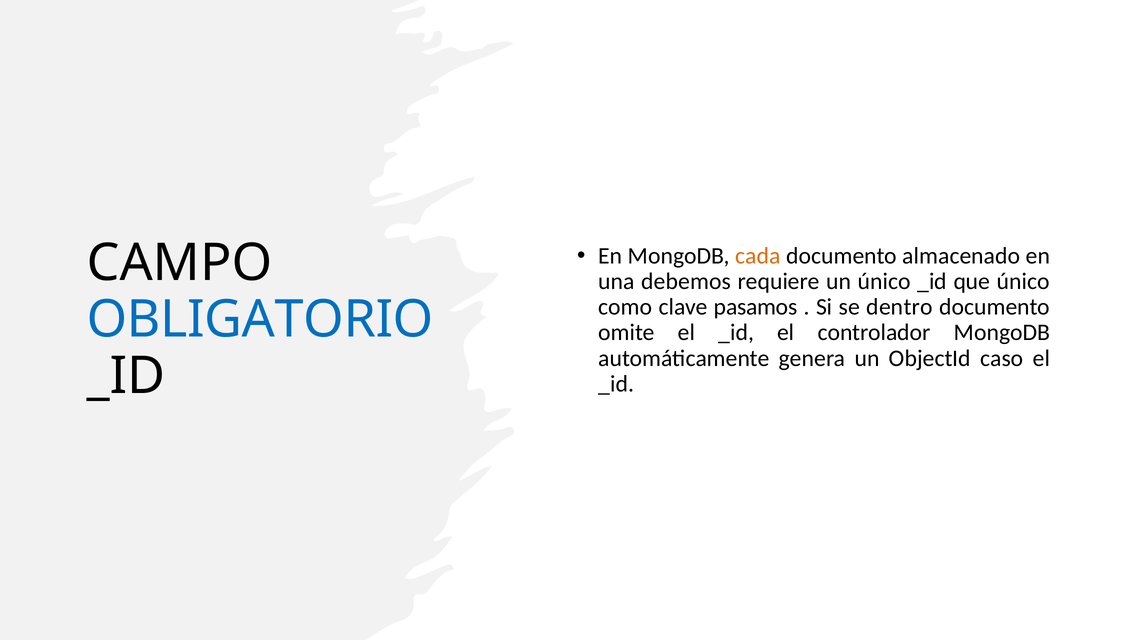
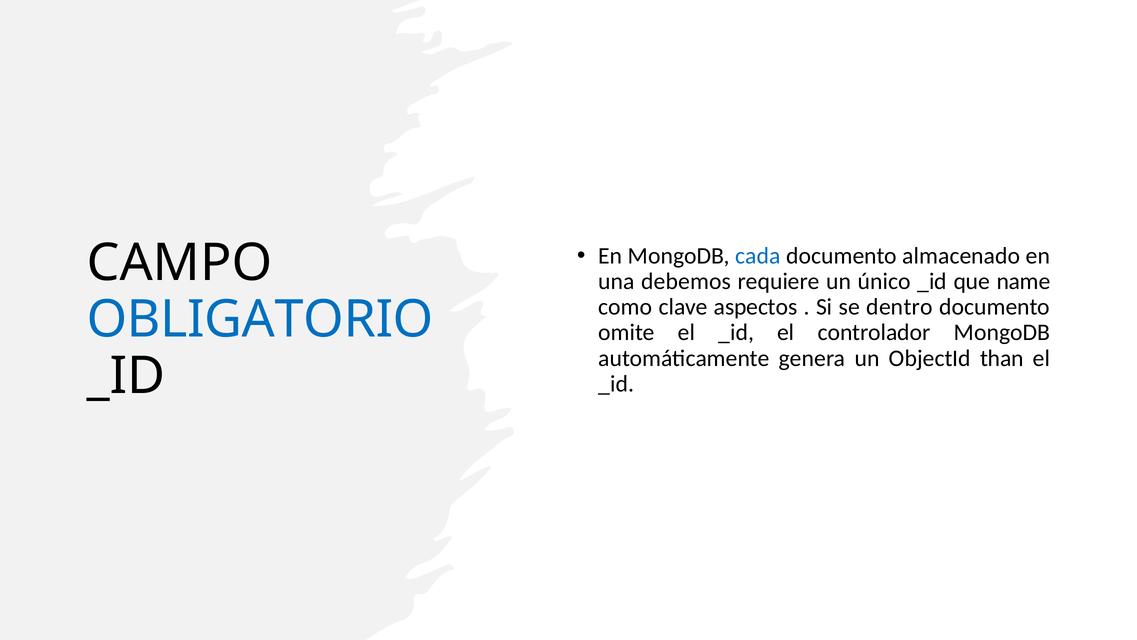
cada colour: orange -> blue
que único: único -> name
pasamos: pasamos -> aspectos
caso: caso -> than
